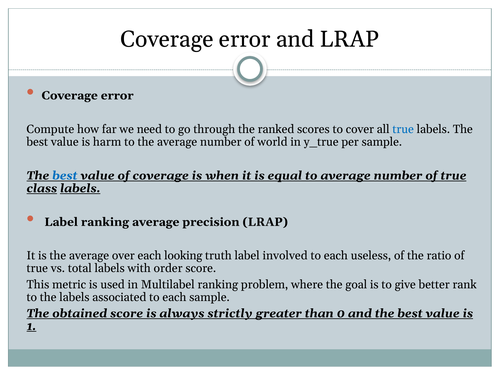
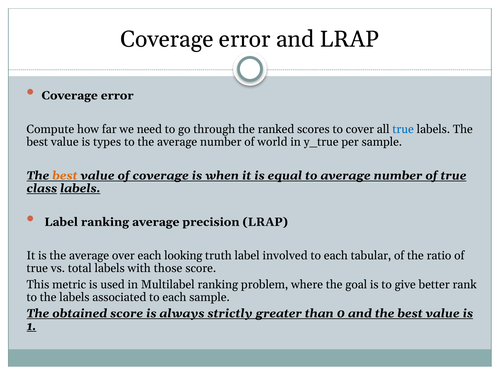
harm: harm -> types
best at (65, 176) colour: blue -> orange
useless: useless -> tabular
order: order -> those
